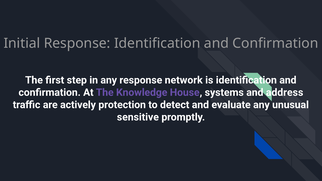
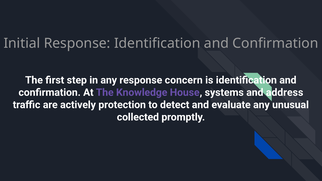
network: network -> concern
sensitive: sensitive -> collected
